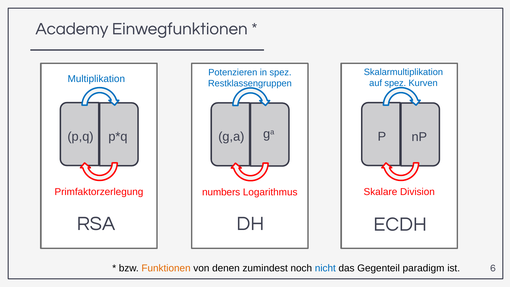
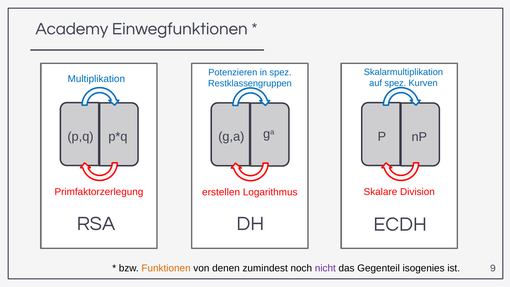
numbers: numbers -> erstellen
nicht colour: blue -> purple
paradigm: paradigm -> isogenies
6: 6 -> 9
